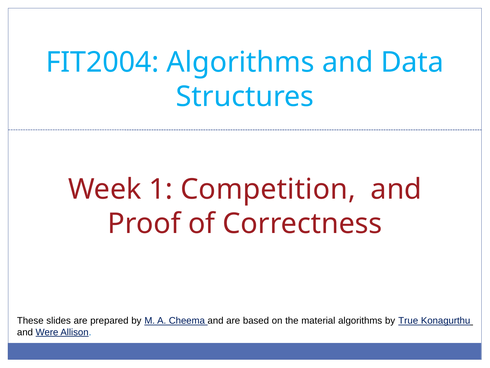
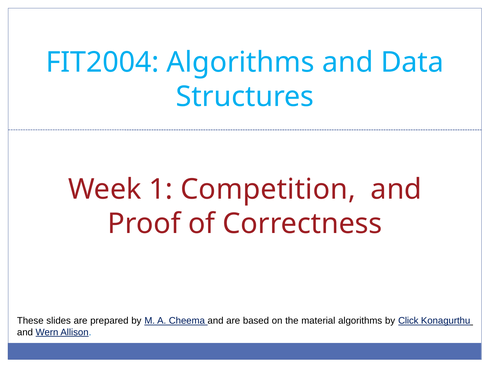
True: True -> Click
Were: Were -> Wern
